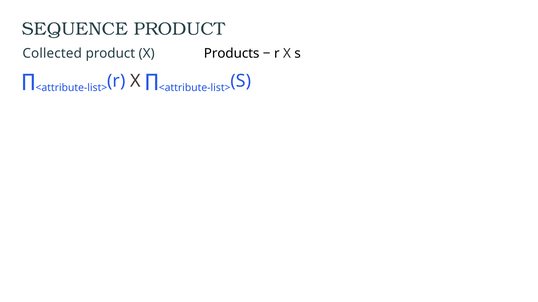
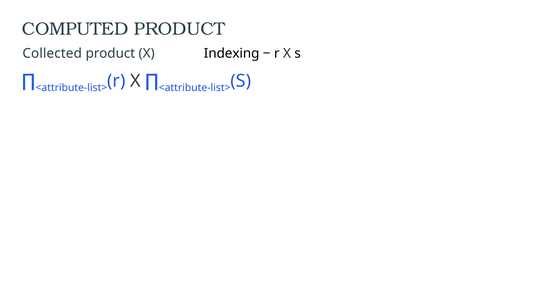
SEQUENCE: SEQUENCE -> COMPUTED
Products: Products -> Indexing
